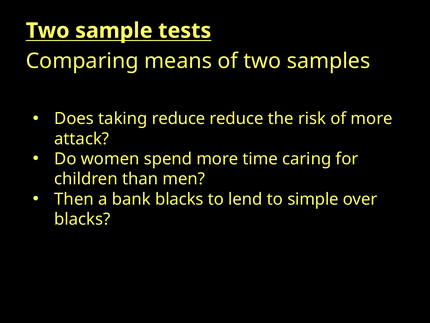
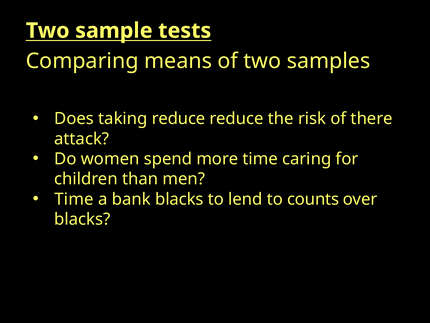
of more: more -> there
Then at (74, 199): Then -> Time
simple: simple -> counts
